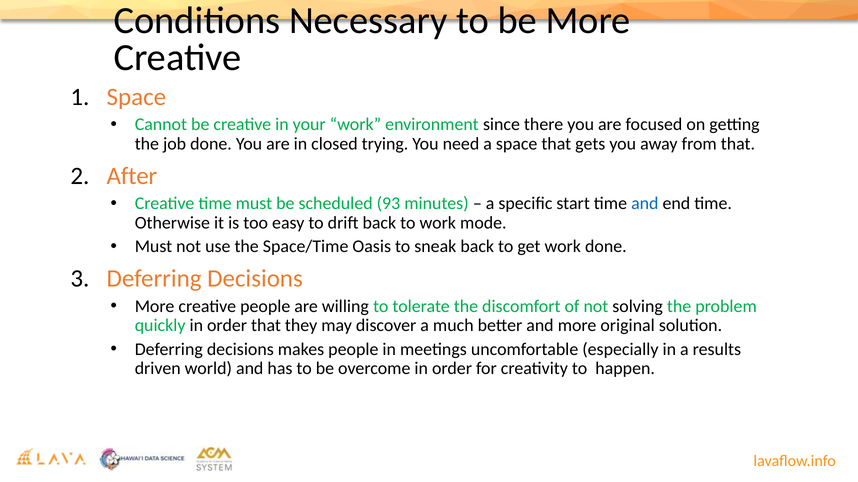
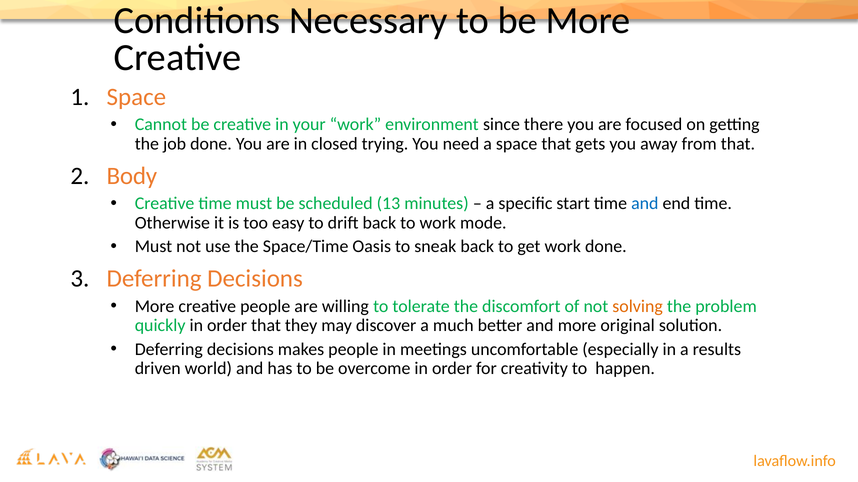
After: After -> Body
93: 93 -> 13
solving colour: black -> orange
